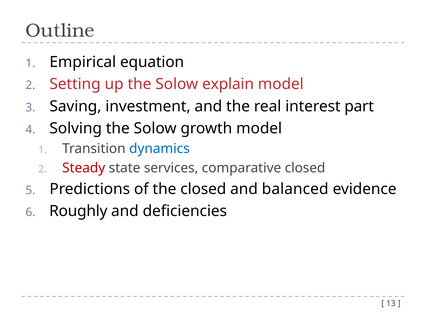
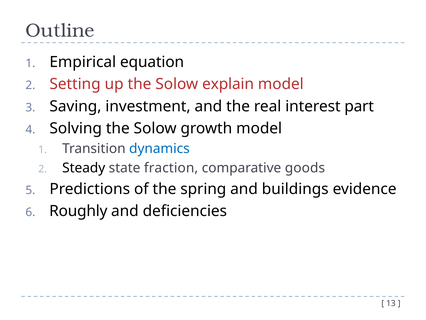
Steady colour: red -> black
services: services -> fraction
comparative closed: closed -> goods
the closed: closed -> spring
balanced: balanced -> buildings
